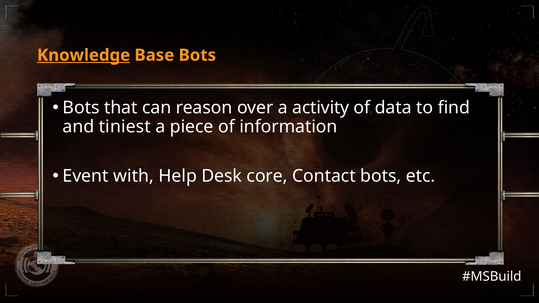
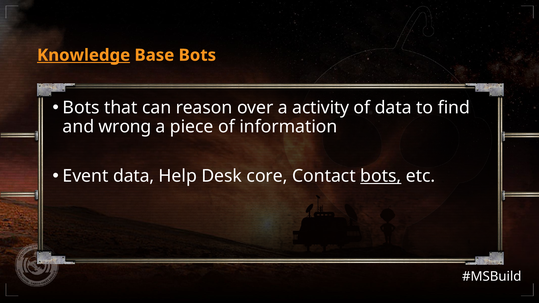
tiniest: tiniest -> wrong
Event with: with -> data
bots at (381, 176) underline: none -> present
